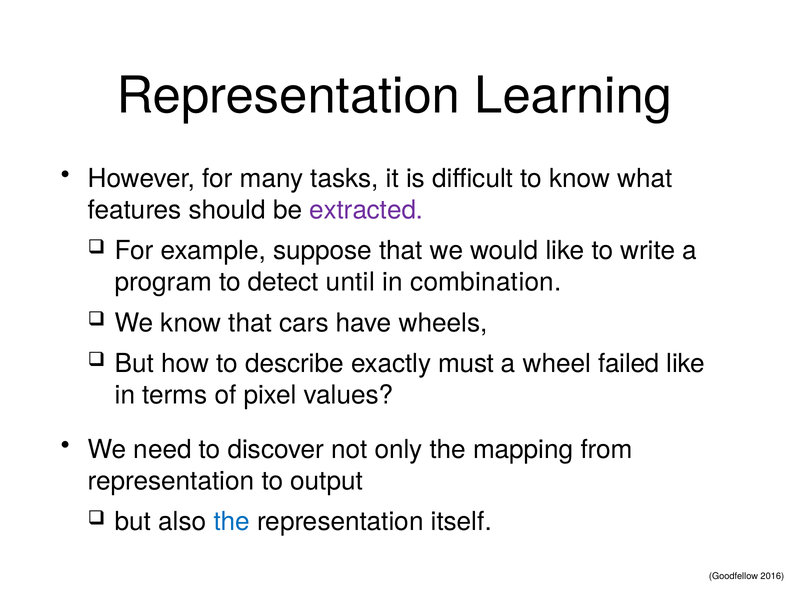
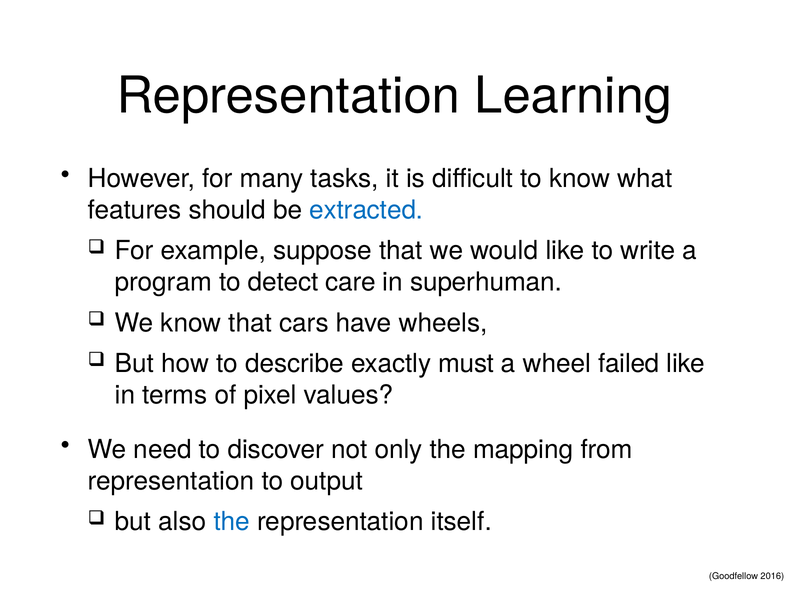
extracted colour: purple -> blue
until: until -> care
combination: combination -> superhuman
